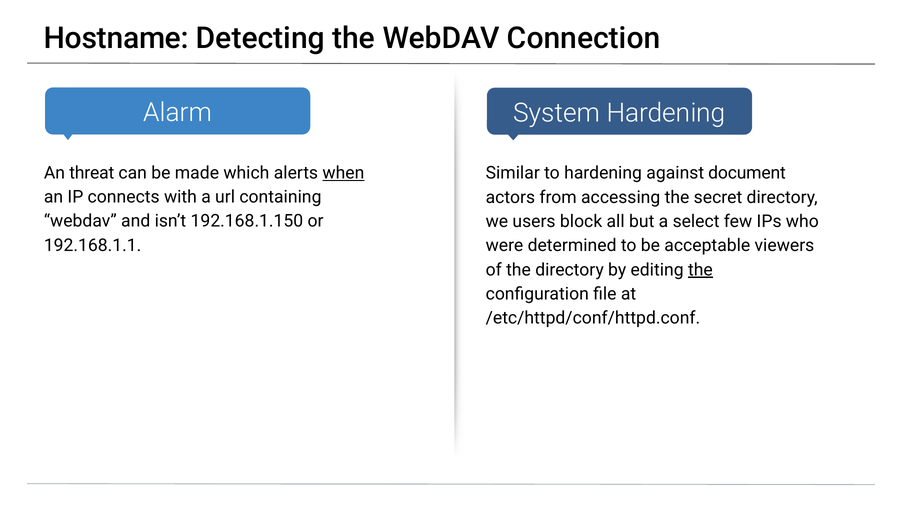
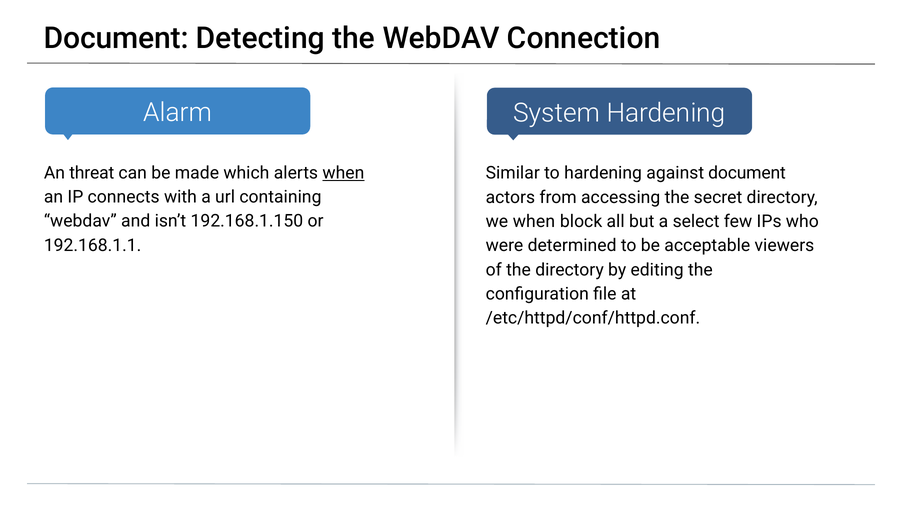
Hostname at (116, 38): Hostname -> Document
we users: users -> when
the at (700, 270) underline: present -> none
